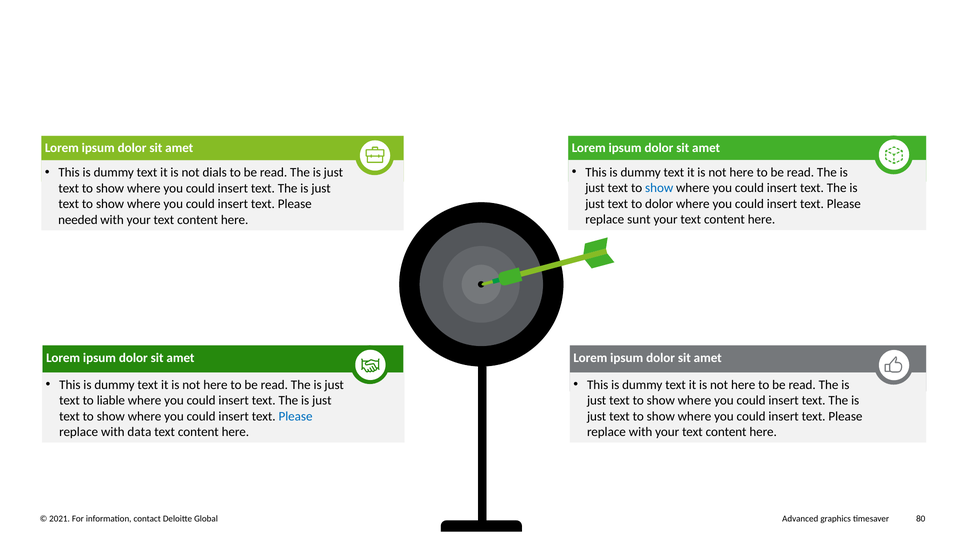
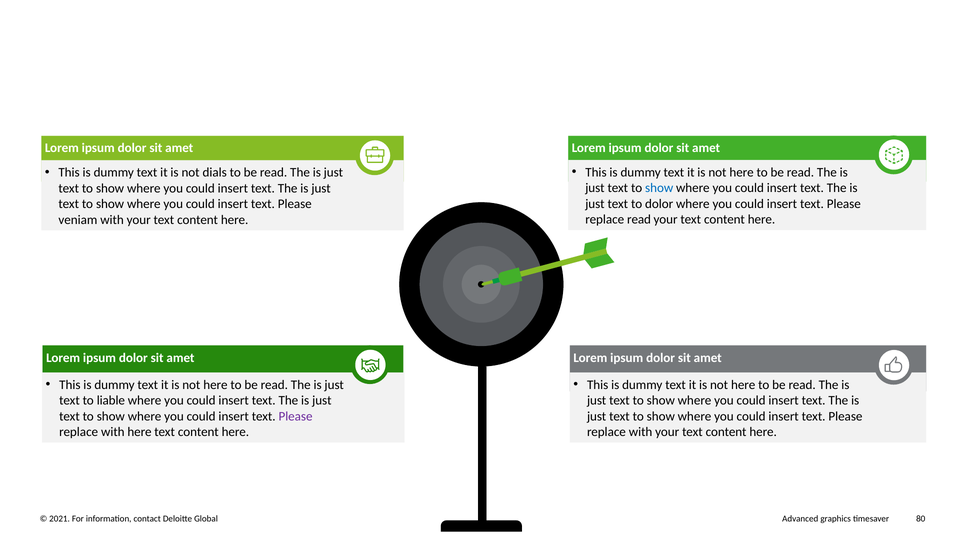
replace sunt: sunt -> read
needed: needed -> veniam
Please at (296, 416) colour: blue -> purple
with data: data -> here
